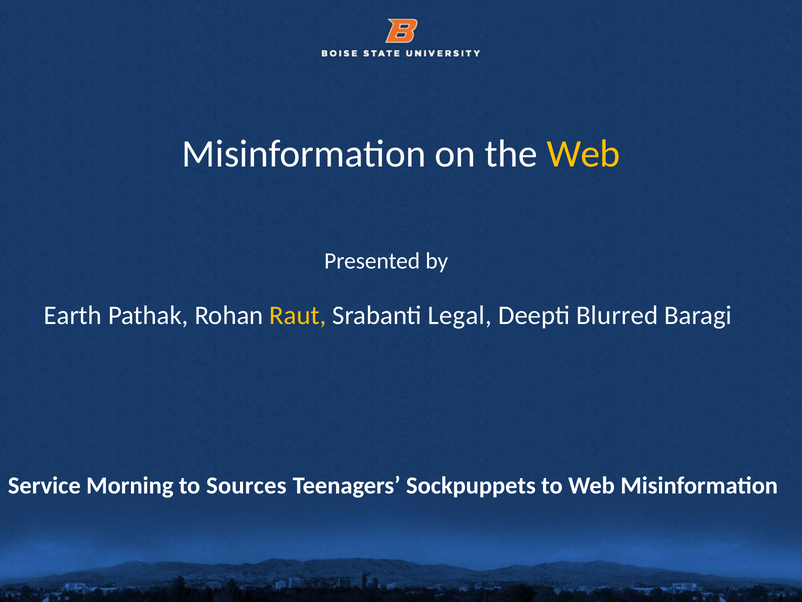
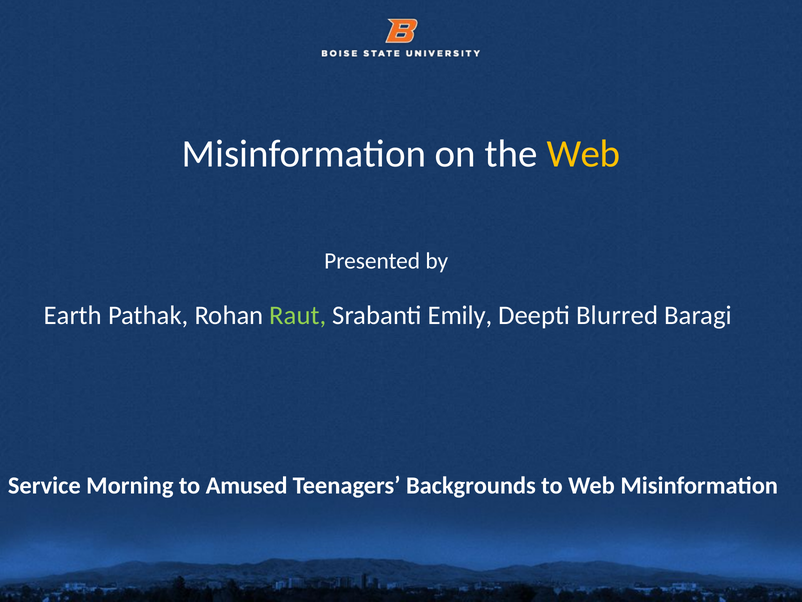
Raut colour: yellow -> light green
Legal: Legal -> Emily
Sources: Sources -> Amused
Sockpuppets: Sockpuppets -> Backgrounds
